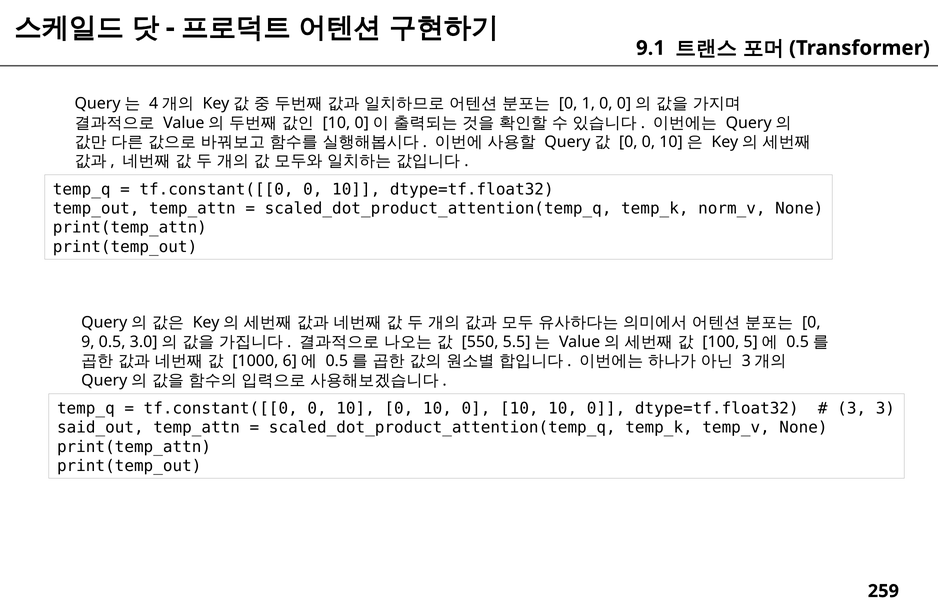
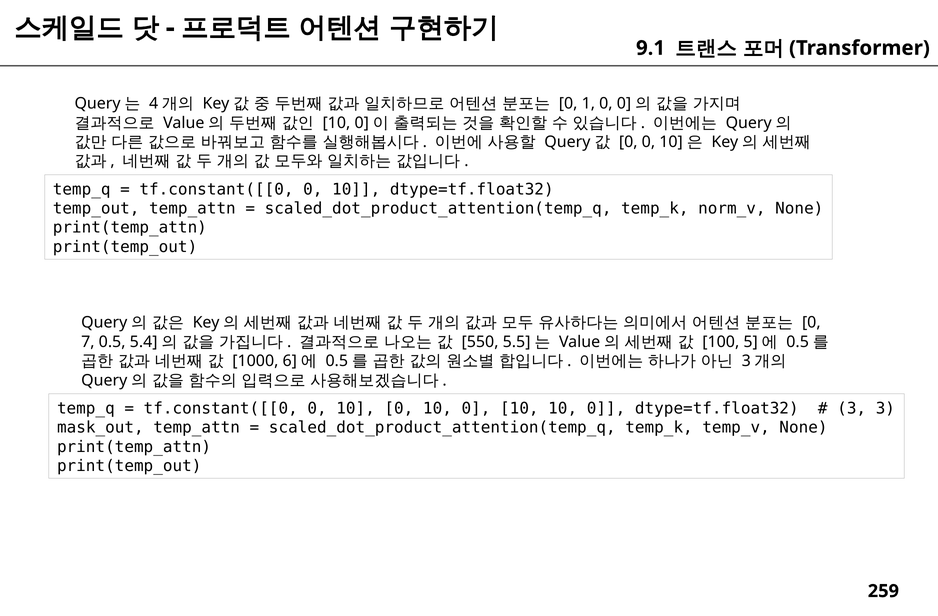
9: 9 -> 7
3.0: 3.0 -> 5.4
said_out: said_out -> mask_out
